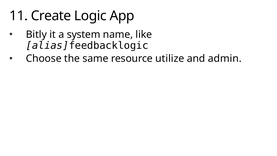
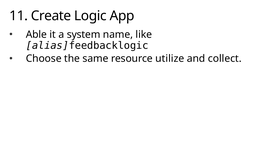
Bitly: Bitly -> Able
admin: admin -> collect
